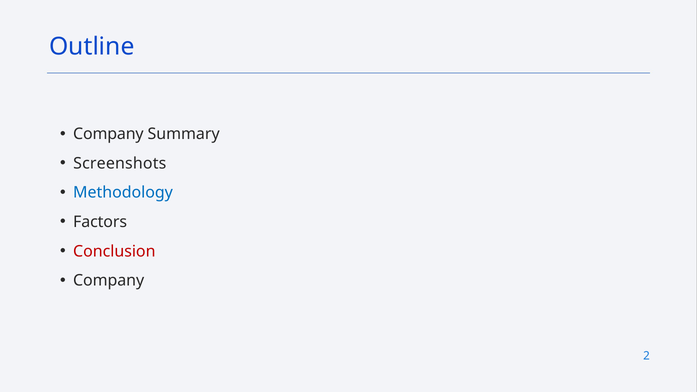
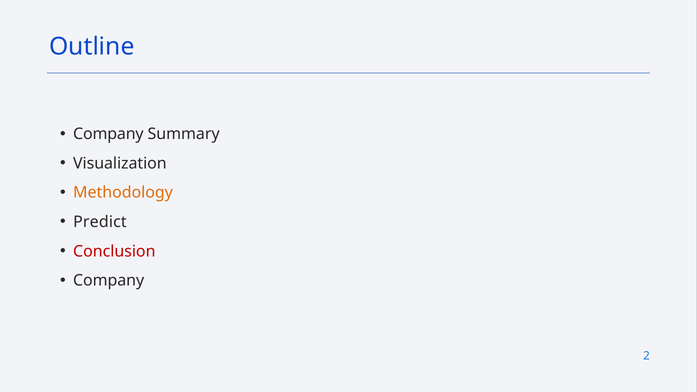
Screenshots: Screenshots -> Visualization
Methodology colour: blue -> orange
Factors: Factors -> Predict
